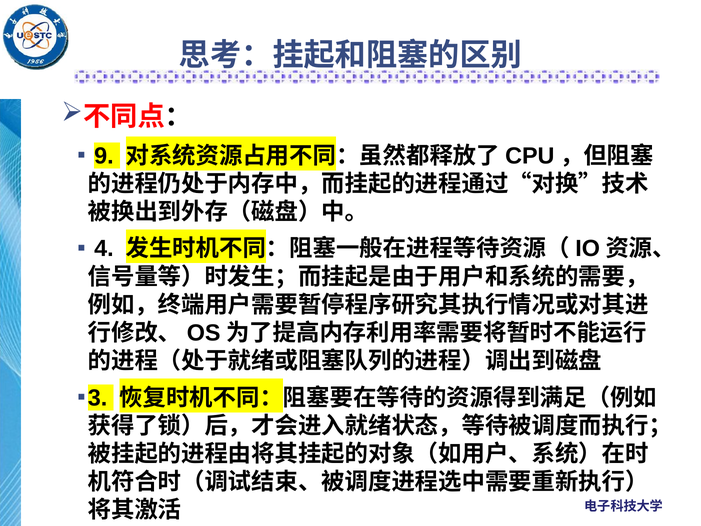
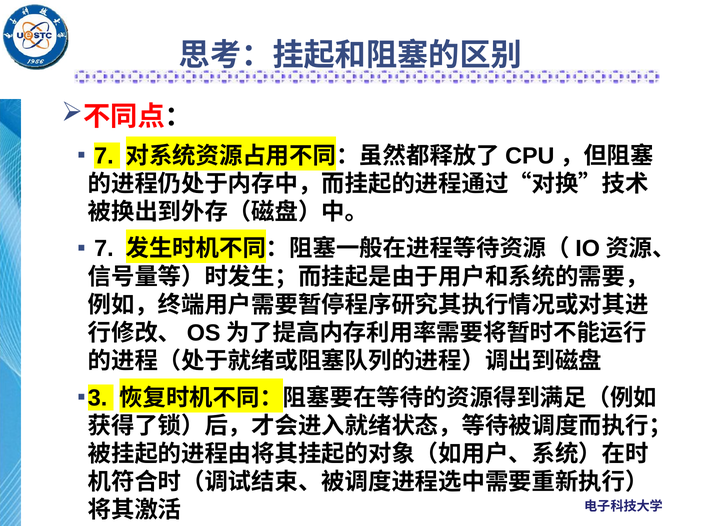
9 at (104, 156): 9 -> 7
4 at (104, 249): 4 -> 7
